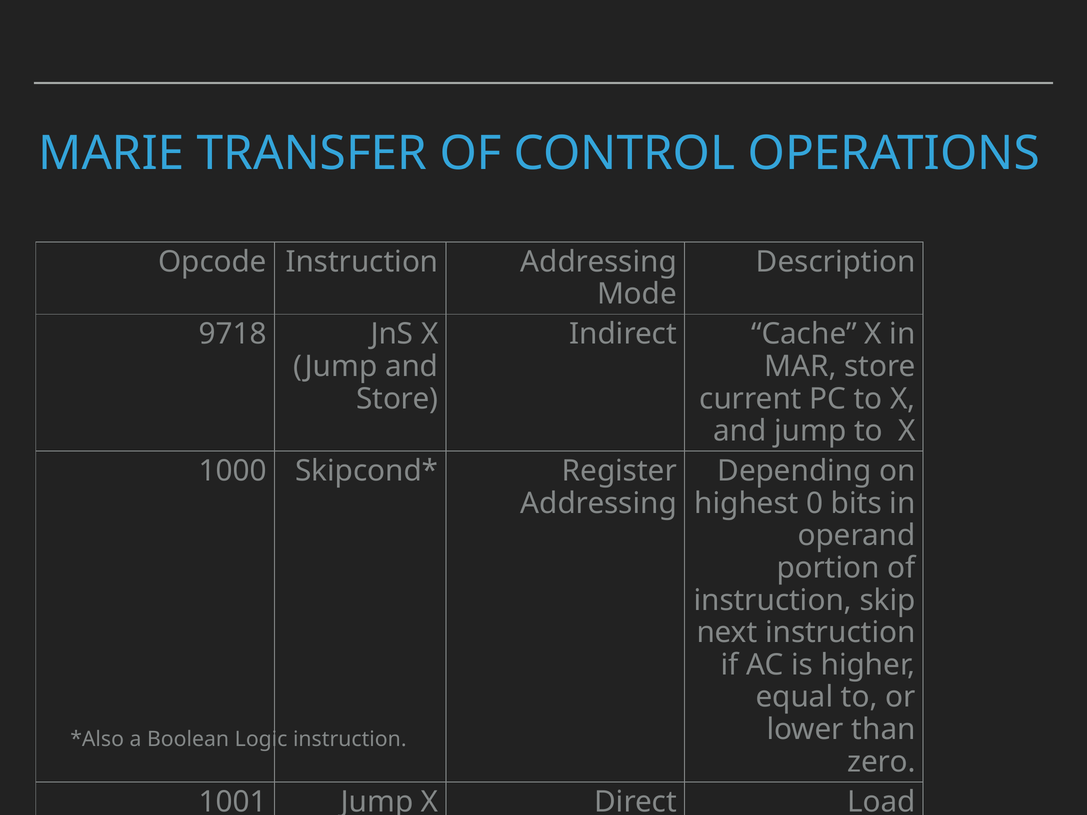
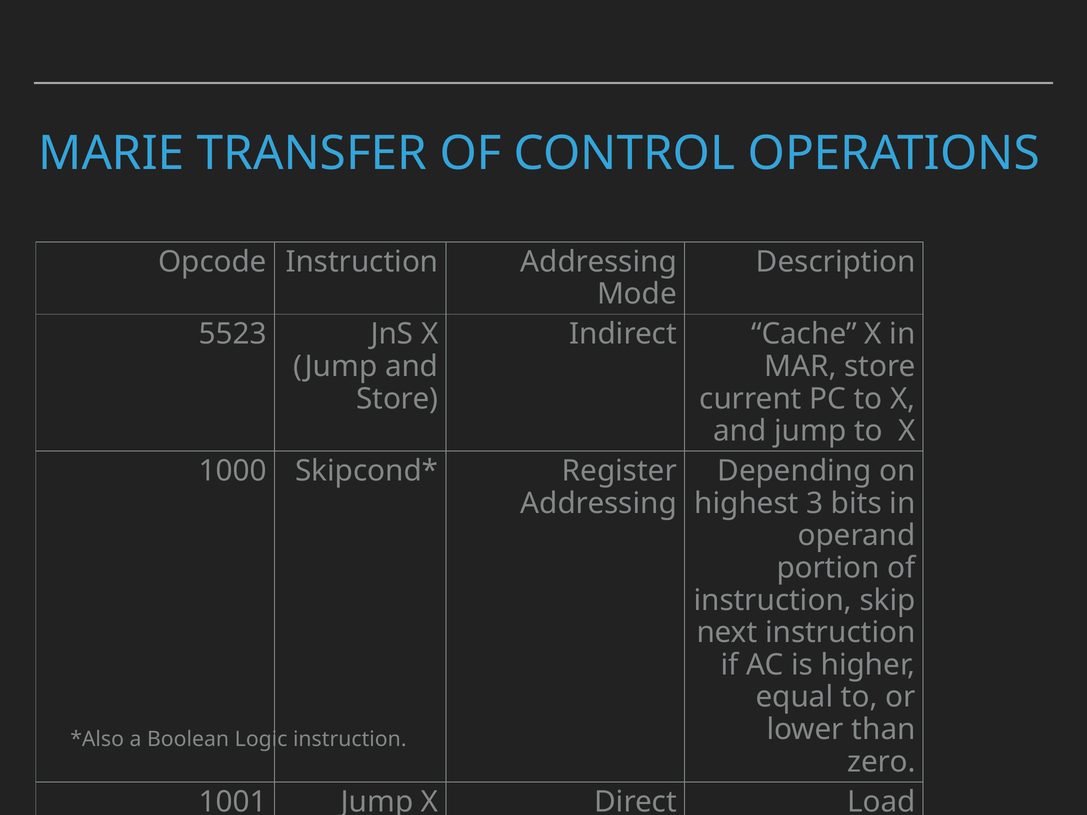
9718: 9718 -> 5523
0: 0 -> 3
